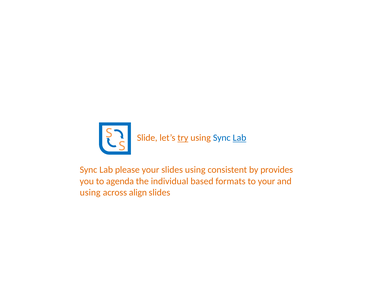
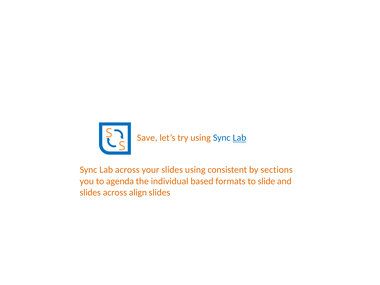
Slide: Slide -> Save
try underline: present -> none
Lab please: please -> across
provides: provides -> sections
to your: your -> slide
using at (90, 193): using -> slides
